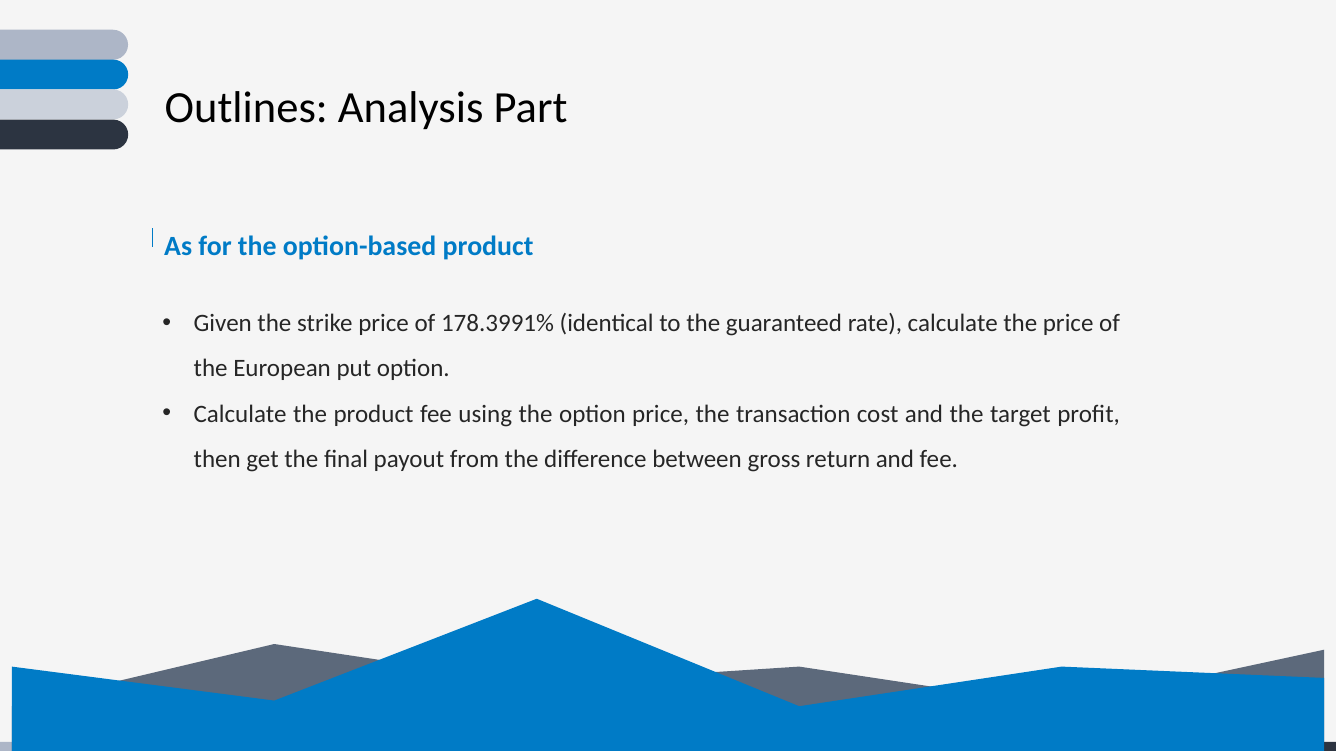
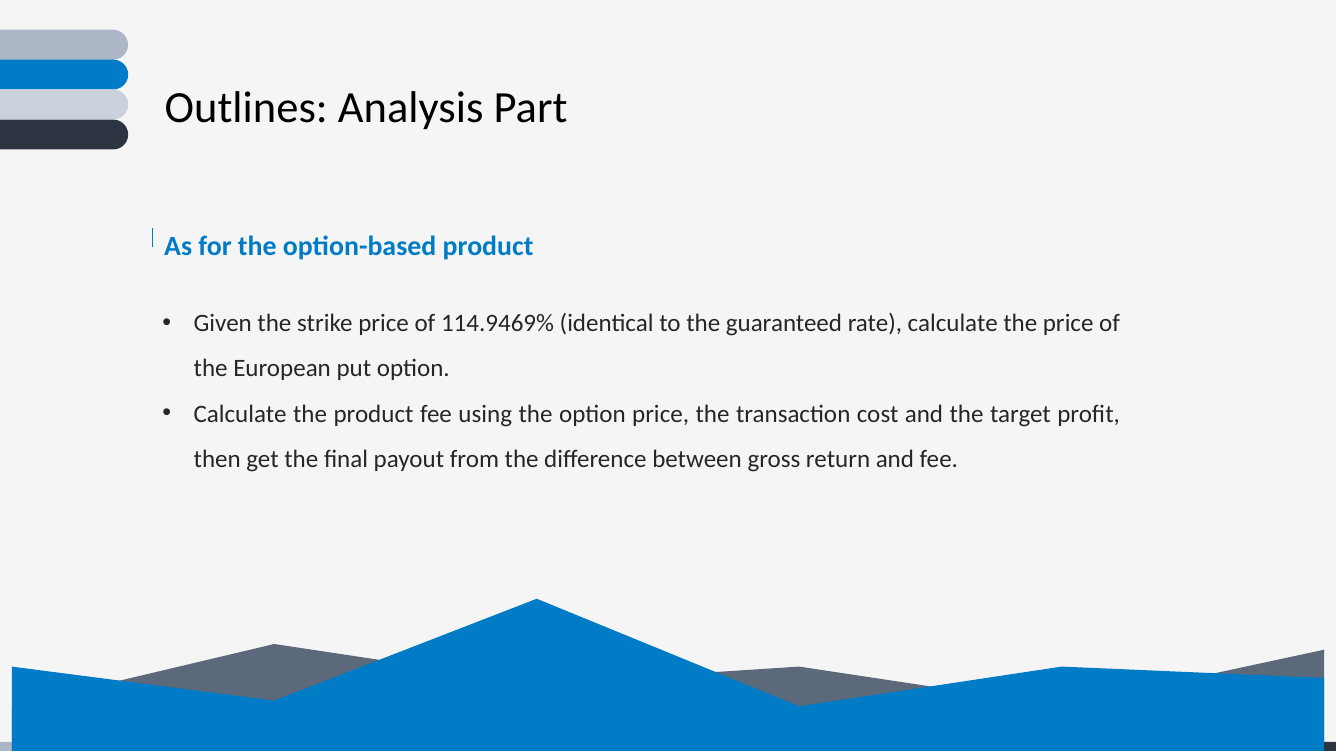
178.3991%: 178.3991% -> 114.9469%
